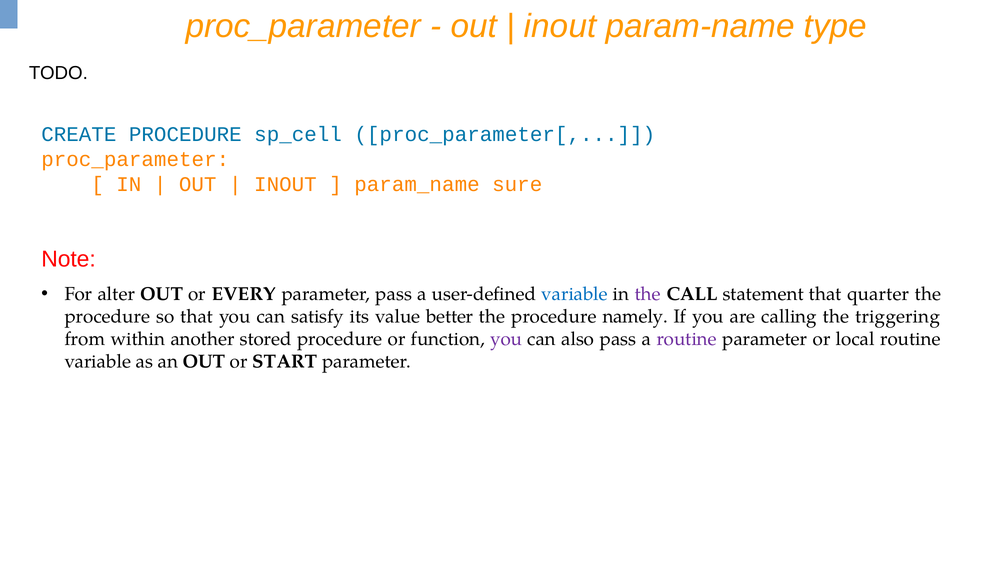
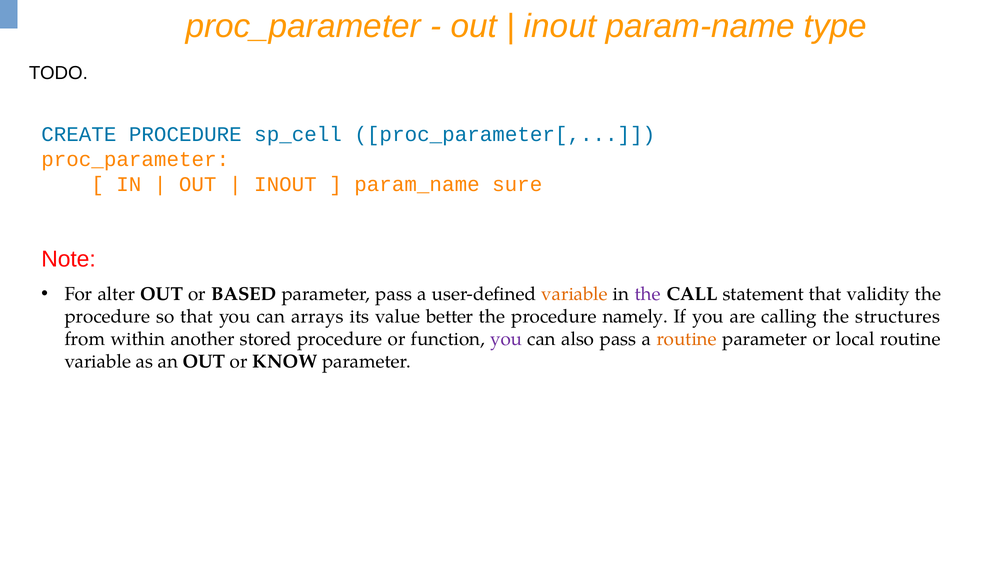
EVERY: EVERY -> BASED
variable at (575, 294) colour: blue -> orange
quarter: quarter -> validity
satisfy: satisfy -> arrays
triggering: triggering -> structures
routine at (687, 339) colour: purple -> orange
START: START -> KNOW
